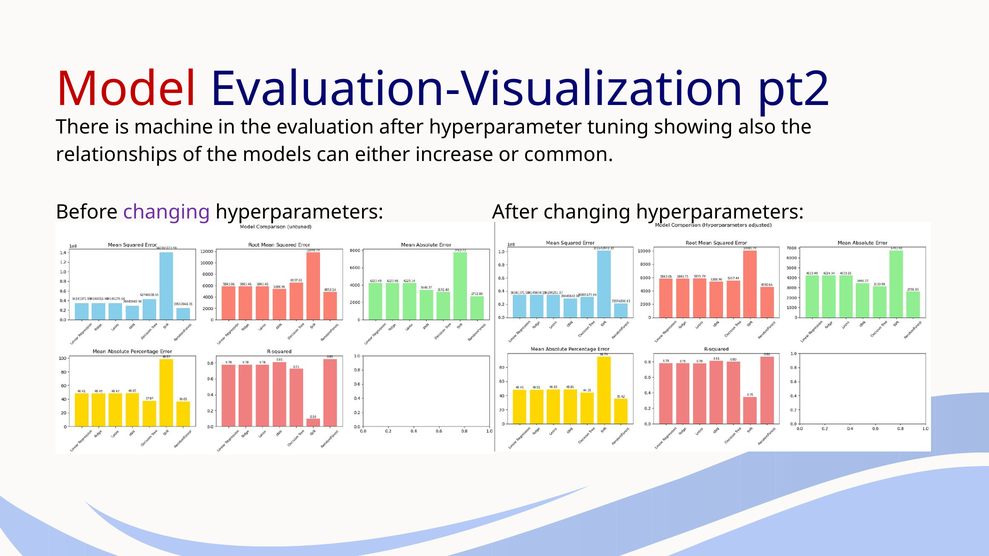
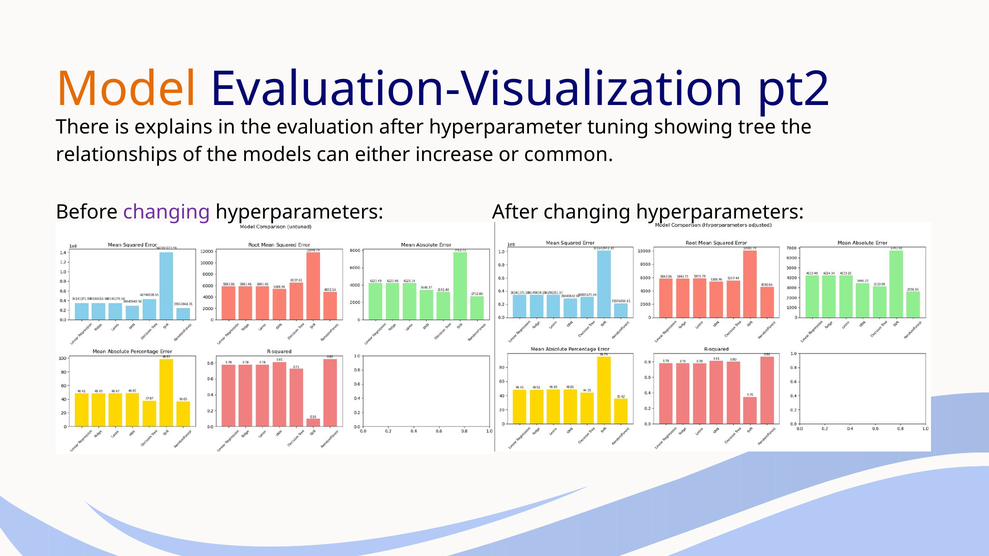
Model colour: red -> orange
machine: machine -> explains
also: also -> tree
